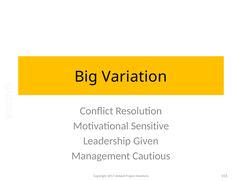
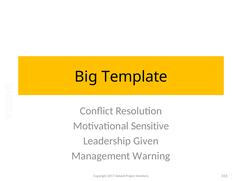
Variation: Variation -> Template
Cautious: Cautious -> Warning
